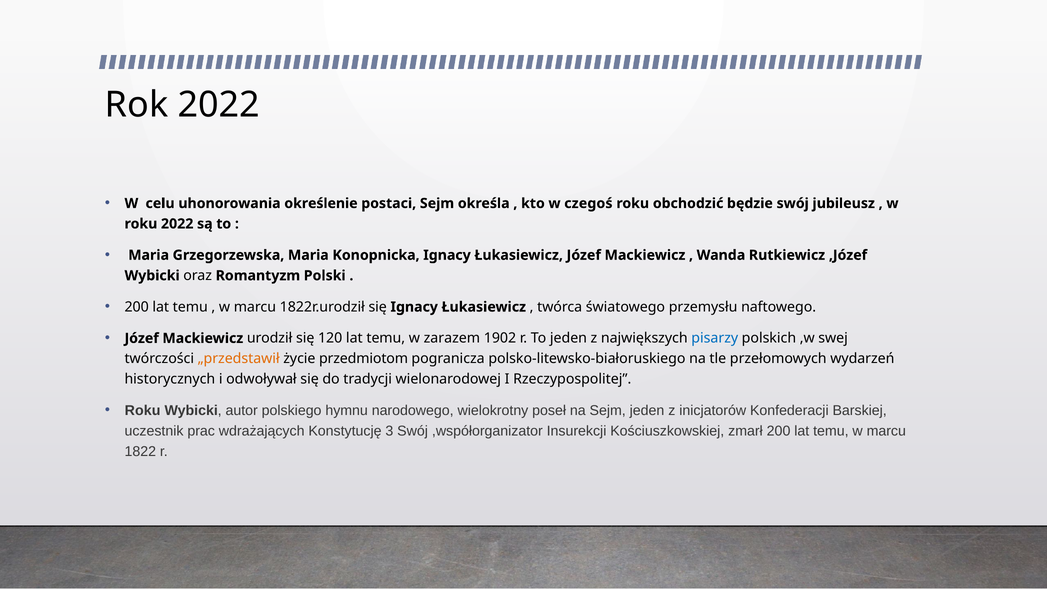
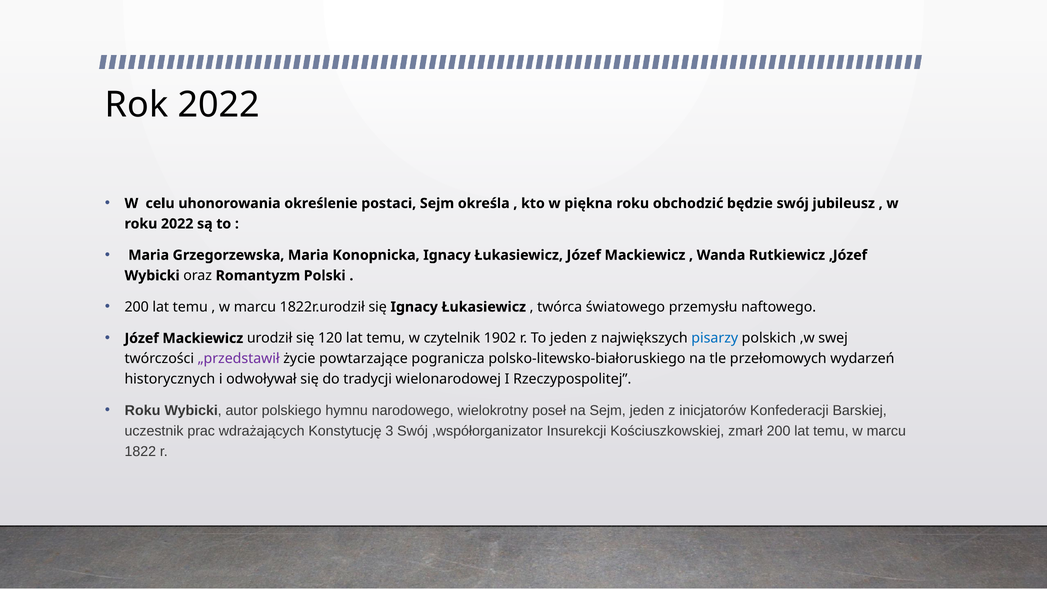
czegoś: czegoś -> piękna
zarazem: zarazem -> czytelnik
„przedstawił colour: orange -> purple
przedmiotom: przedmiotom -> powtarzające
